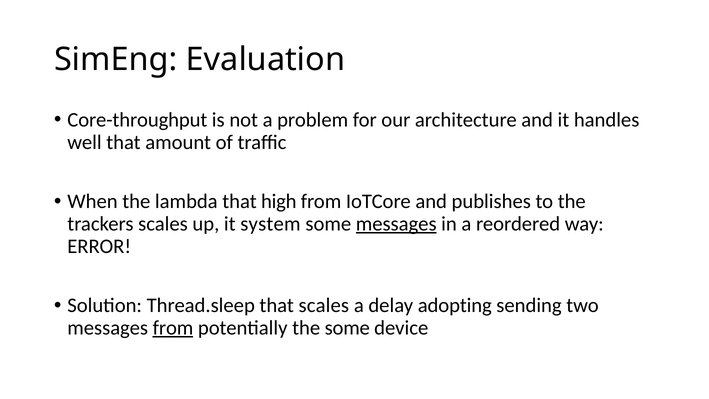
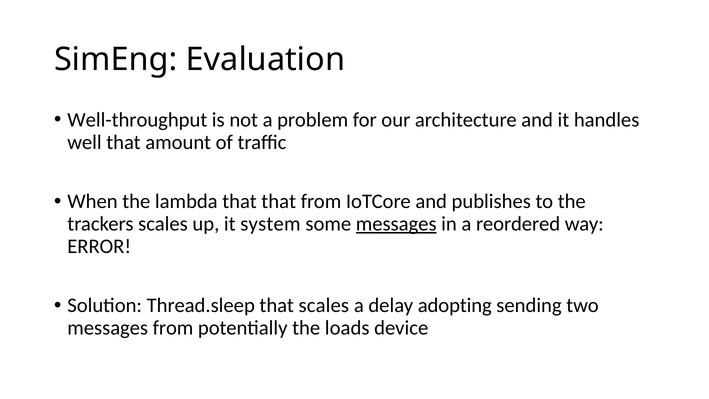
Core-throughput: Core-throughput -> Well-throughput
that high: high -> that
from at (173, 328) underline: present -> none
the some: some -> loads
